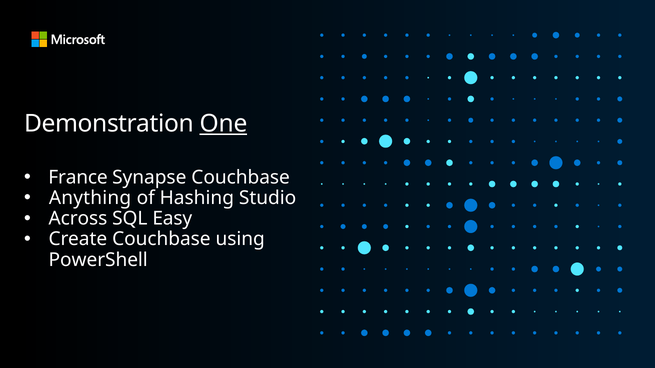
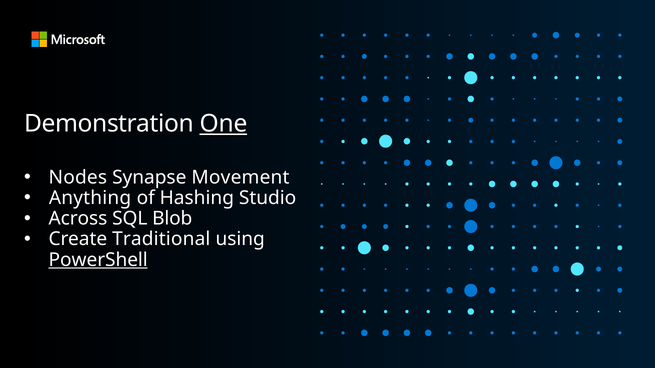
France: France -> Nodes
Synapse Couchbase: Couchbase -> Movement
Easy: Easy -> Blob
Create Couchbase: Couchbase -> Traditional
PowerShell underline: none -> present
